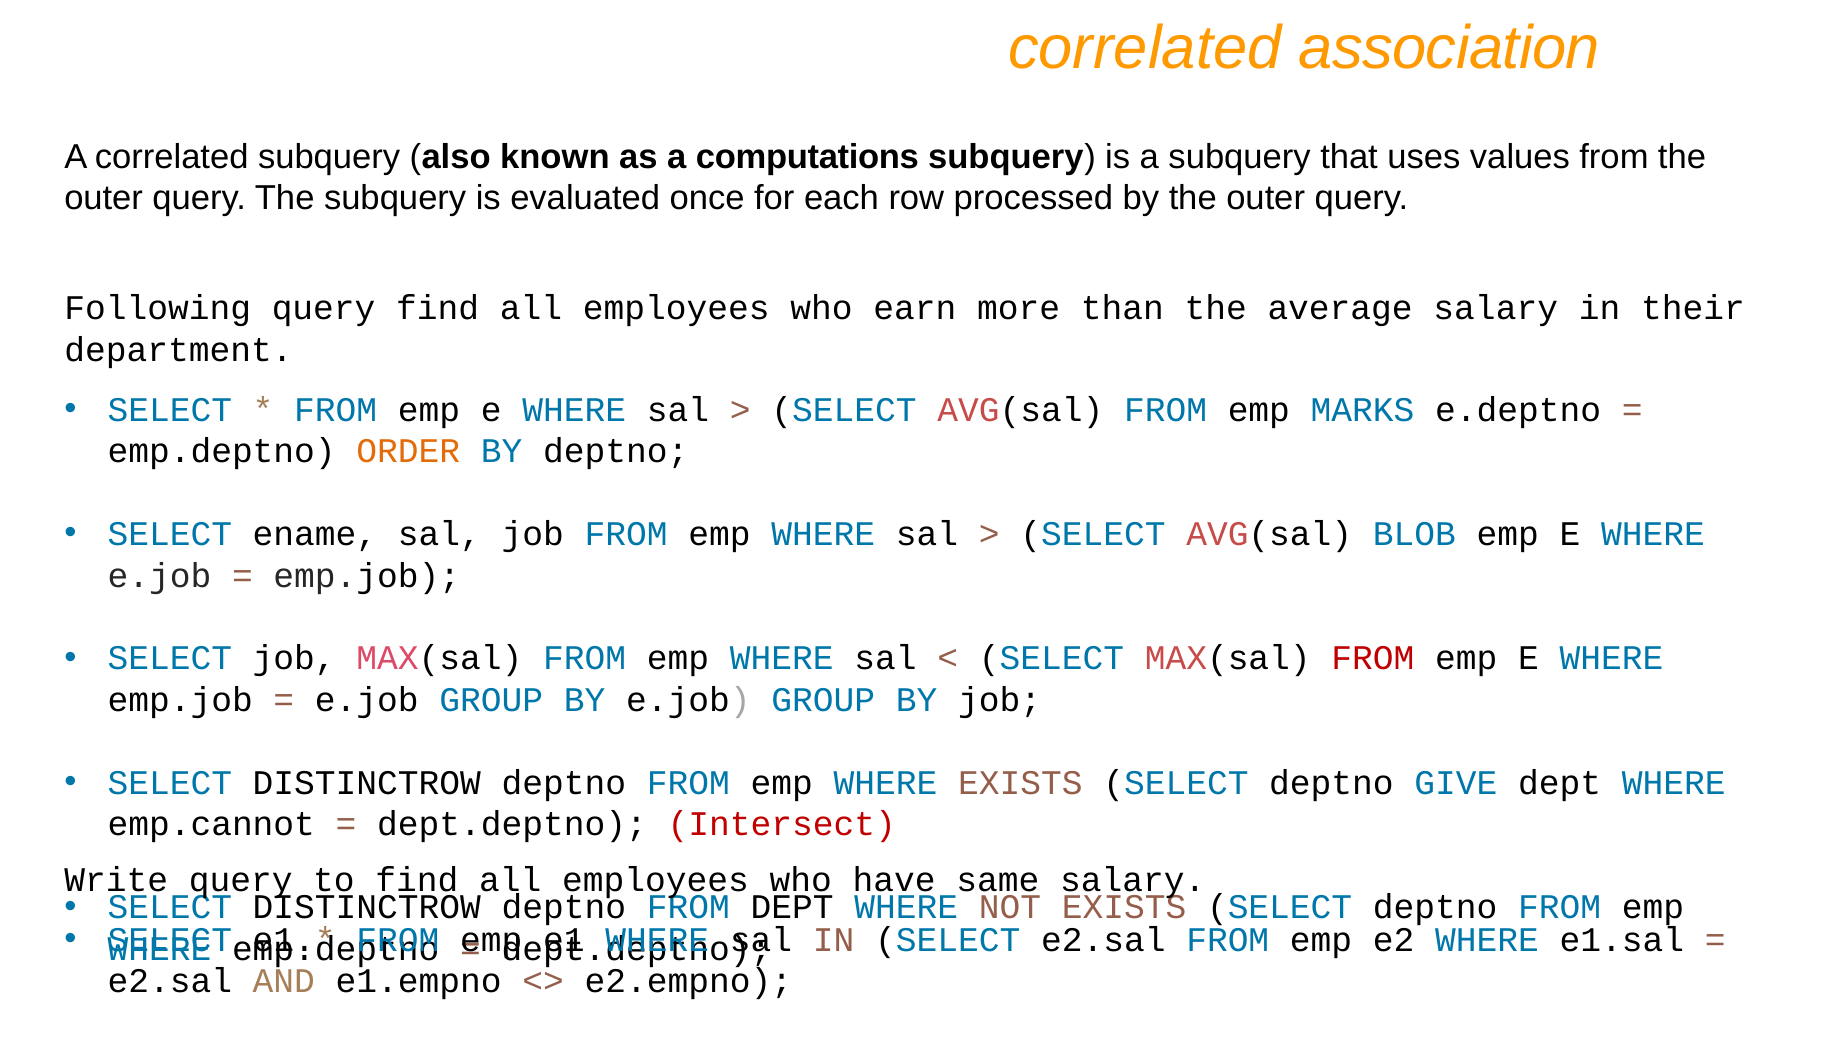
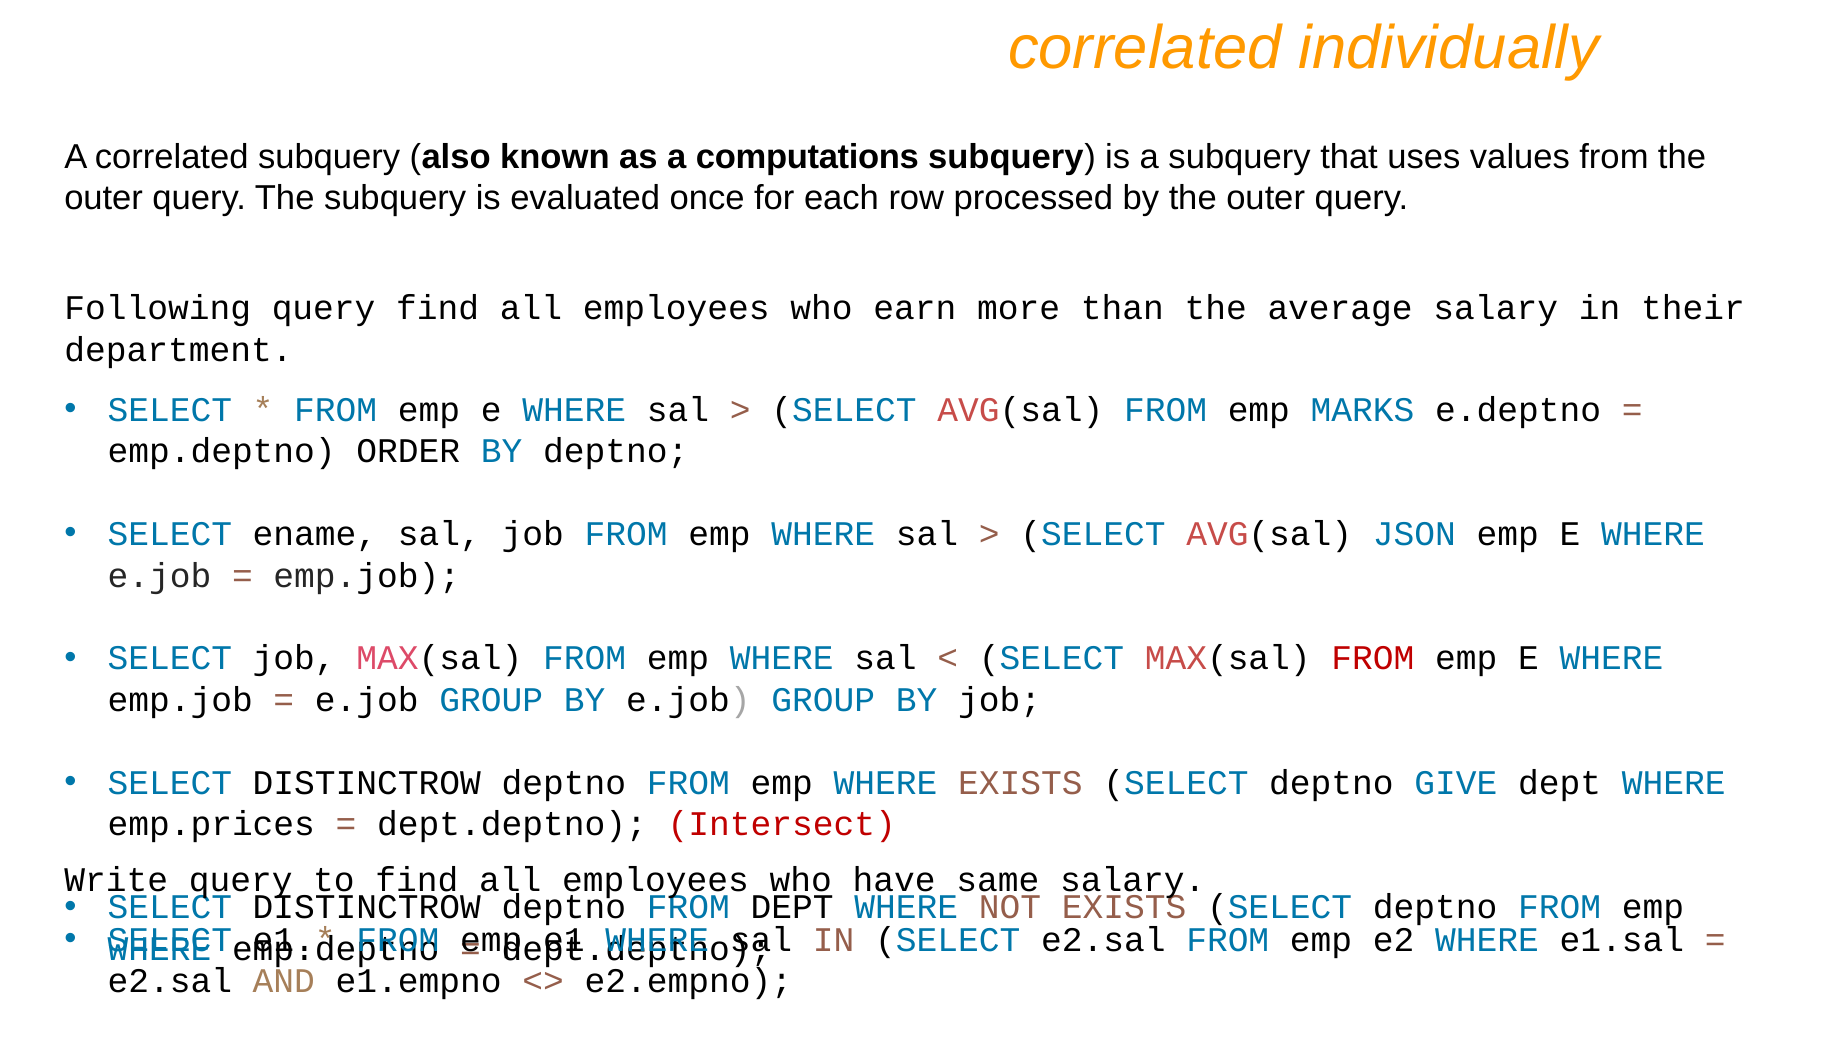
association: association -> individually
ORDER colour: orange -> black
BLOB: BLOB -> JSON
emp.cannot: emp.cannot -> emp.prices
